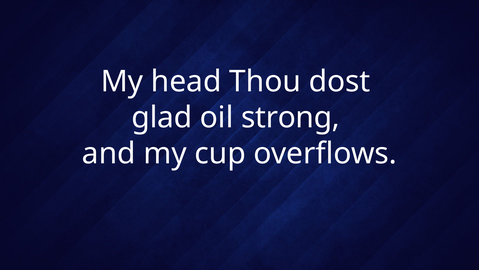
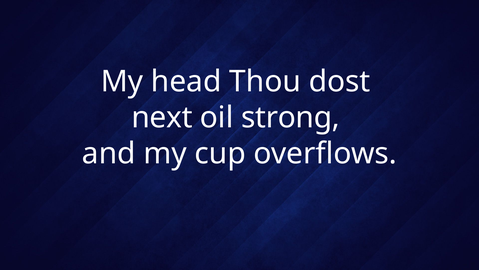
glad: glad -> next
